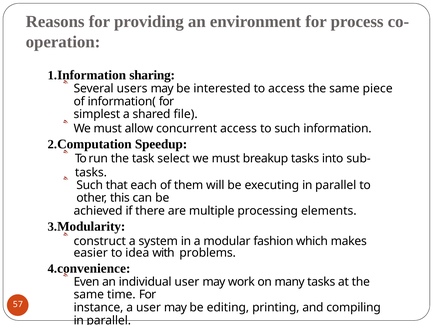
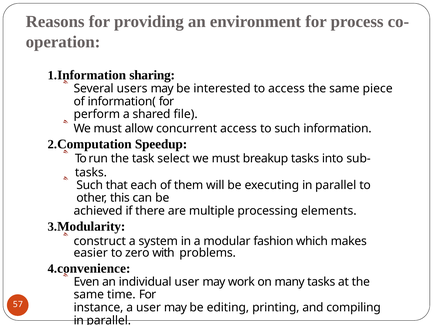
simplest: simplest -> perform
idea: idea -> zero
